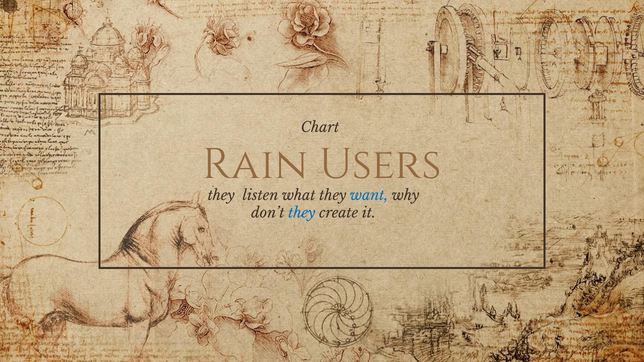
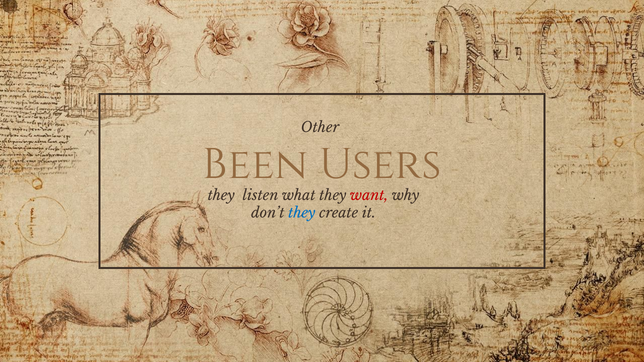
Chart: Chart -> Other
Rain: Rain -> Been
want colour: blue -> red
